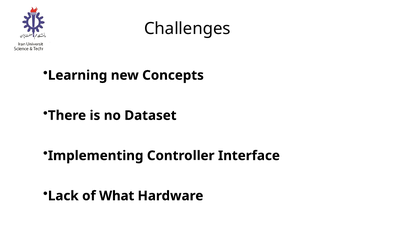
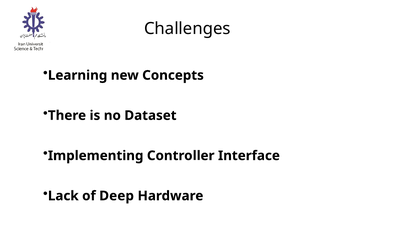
What: What -> Deep
